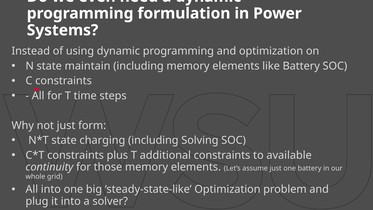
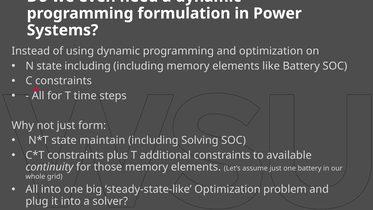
state maintain: maintain -> including
charging: charging -> maintain
